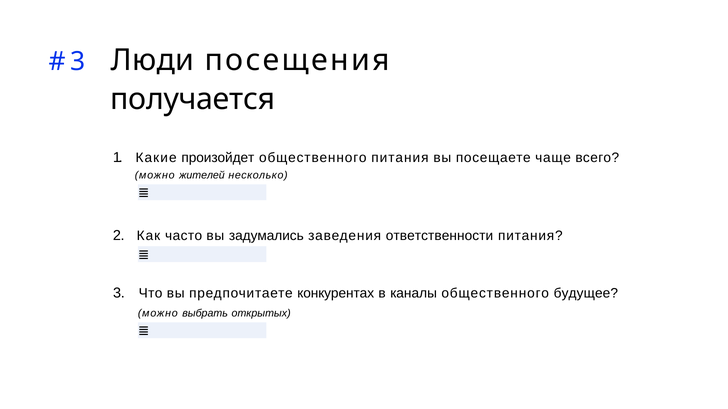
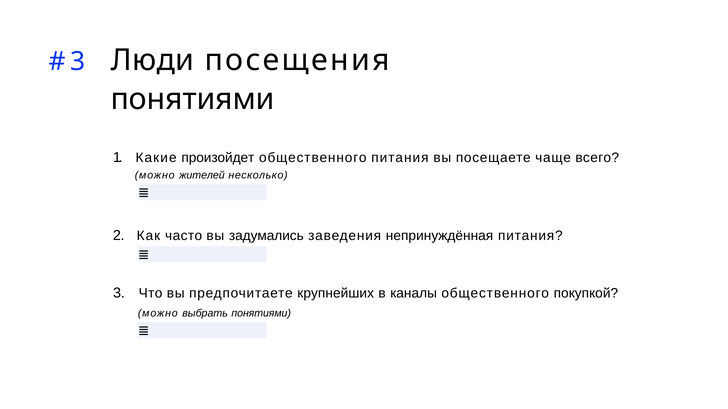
получается at (193, 100): получается -> понятиями
ответственности: ответственности -> непринуждённая
конкурентах: конкурентах -> крупнейших
будущее: будущее -> покупкой
выбрать открытых: открытых -> понятиями
